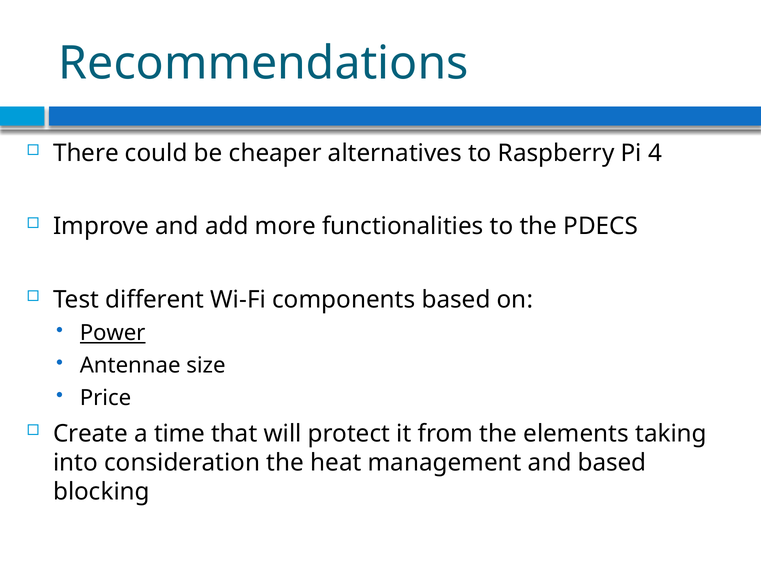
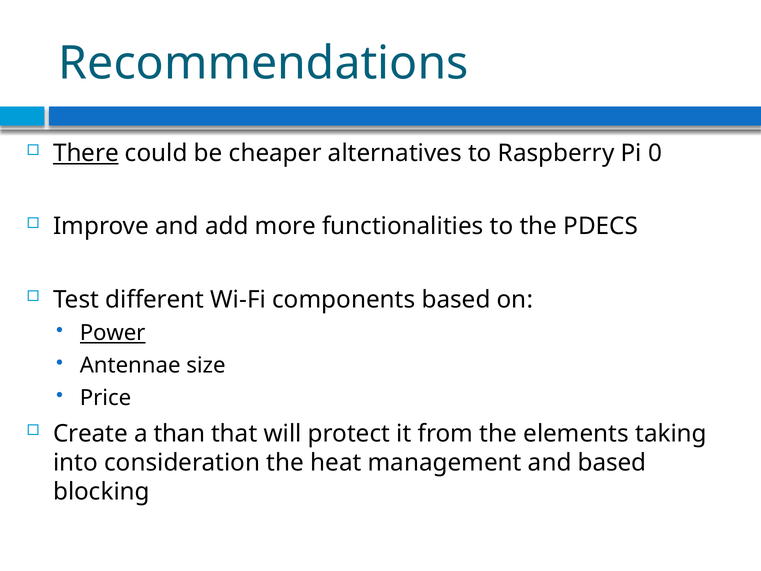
There underline: none -> present
4: 4 -> 0
time: time -> than
